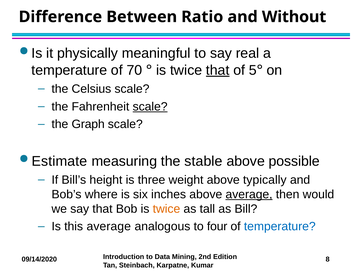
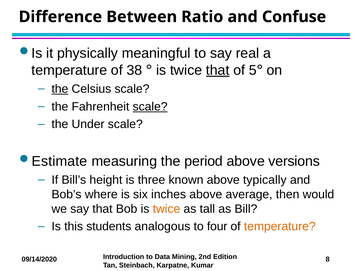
Without: Without -> Confuse
70: 70 -> 38
the at (60, 89) underline: none -> present
Graph: Graph -> Under
stable: stable -> period
possible: possible -> versions
weight: weight -> known
average at (249, 195) underline: present -> none
this average: average -> students
temperature at (280, 227) colour: blue -> orange
